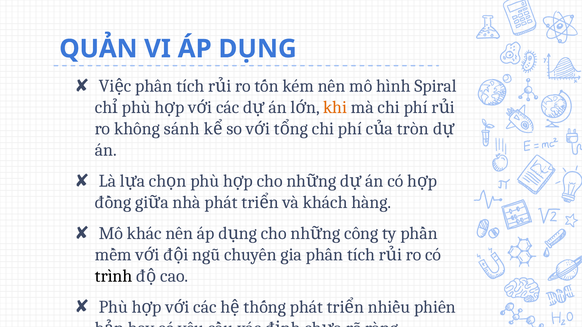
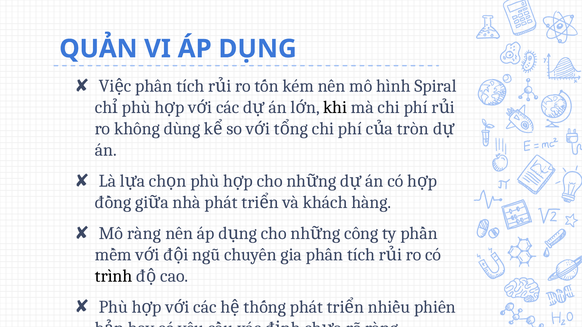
khi colour: orange -> black
sánh: sánh -> dùng
Mô khác: khác -> ràng
